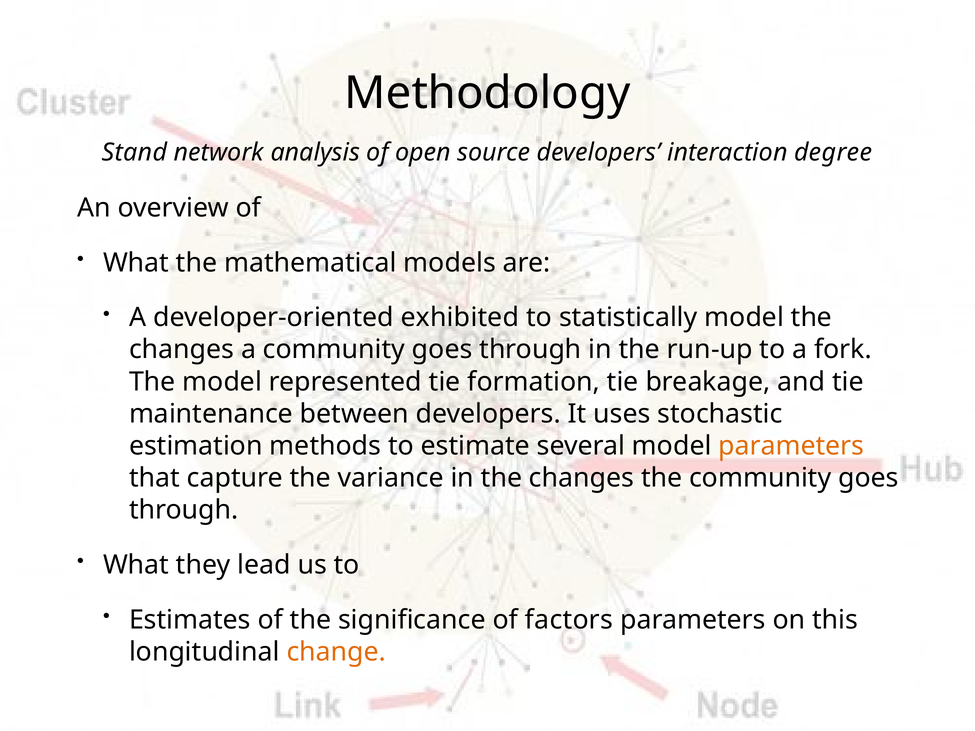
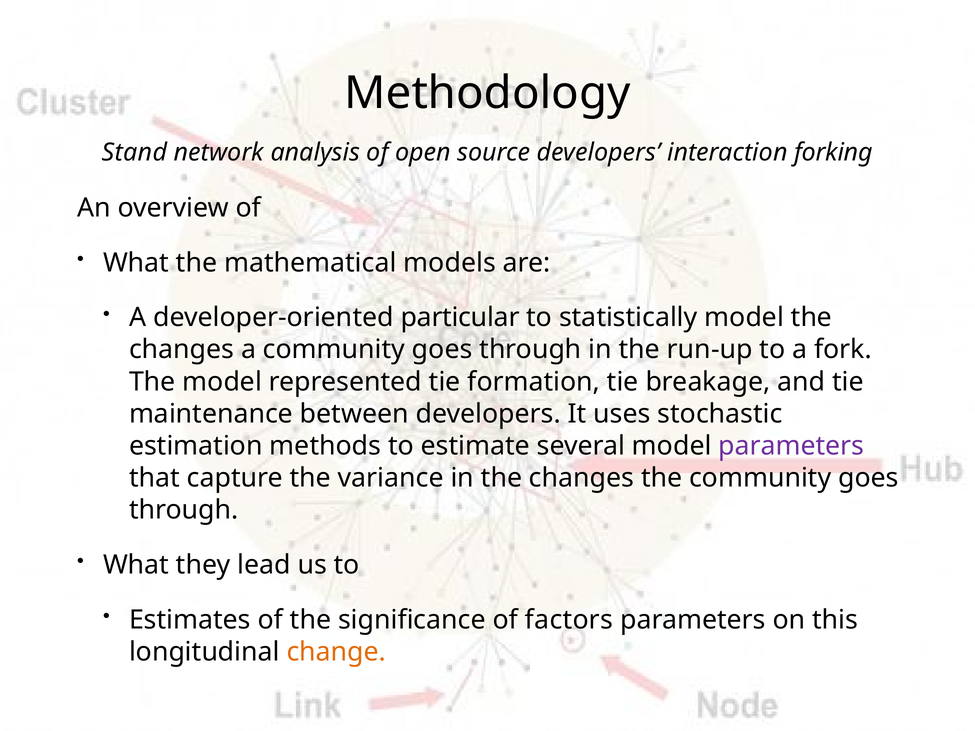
degree: degree -> forking
exhibited: exhibited -> particular
parameters at (791, 446) colour: orange -> purple
